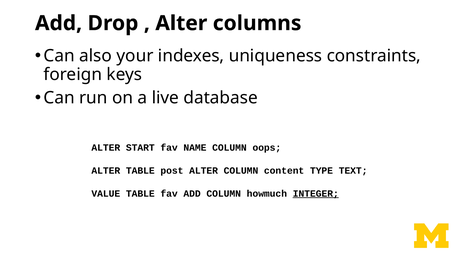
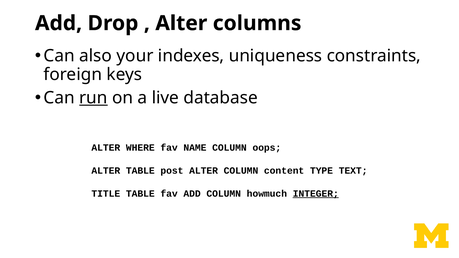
run underline: none -> present
START: START -> WHERE
VALUE: VALUE -> TITLE
